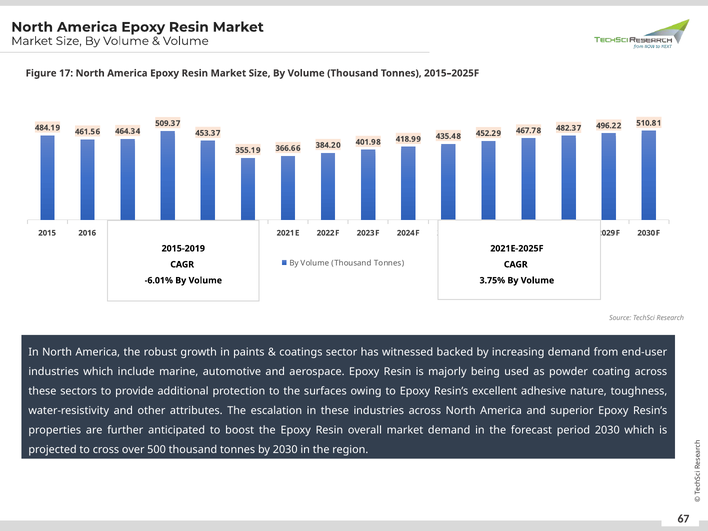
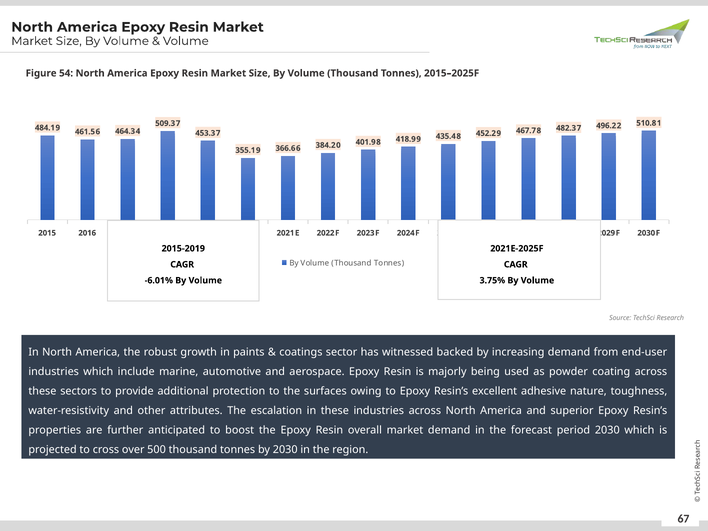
17: 17 -> 54
